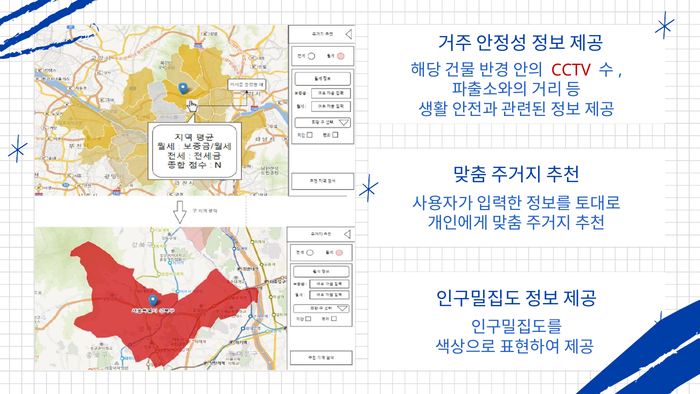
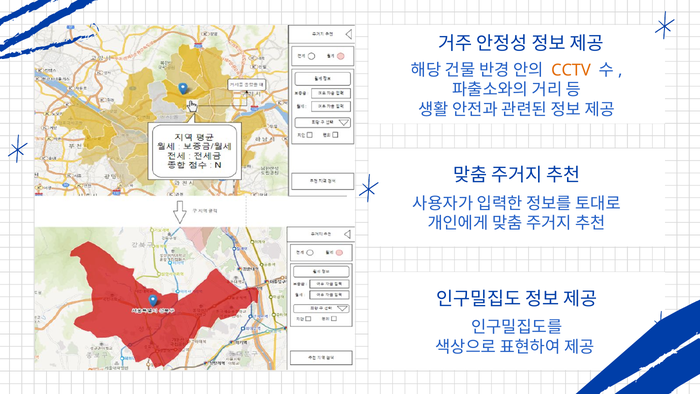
CCTV colour: red -> orange
